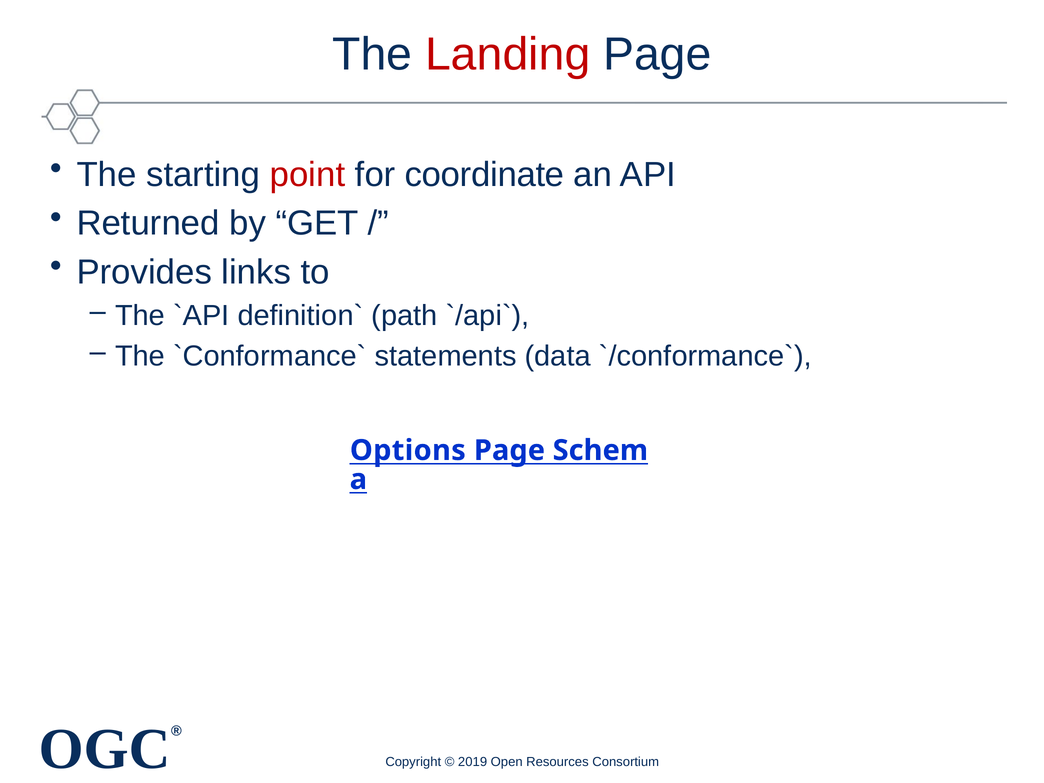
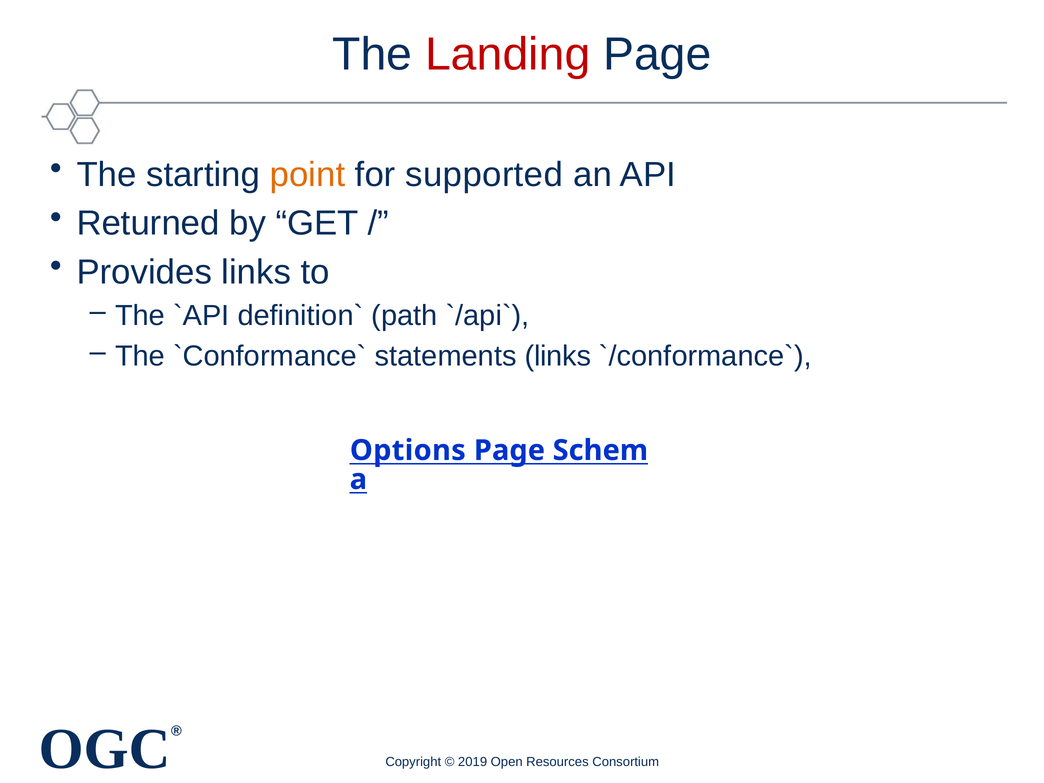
point colour: red -> orange
coordinate: coordinate -> supported
statements data: data -> links
